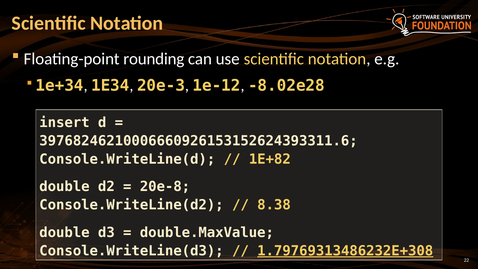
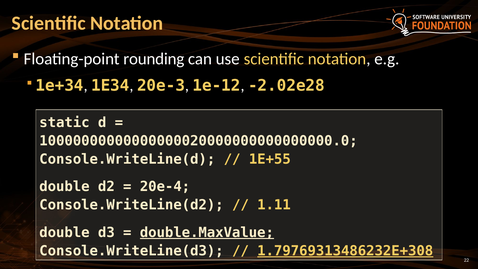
-8.02e28: -8.02e28 -> -2.02e28
insert: insert -> static
39768246210006660926153152624393311.6: 39768246210006660926153152624393311.6 -> 10000000000000000020000000000000000.0
1E+82: 1E+82 -> 1E+55
20e-8: 20e-8 -> 20e-4
8.38: 8.38 -> 1.11
double.MaxValue underline: none -> present
